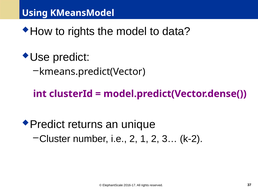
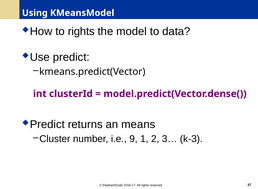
unique: unique -> means
i.e 2: 2 -> 9
k-2: k-2 -> k-3
